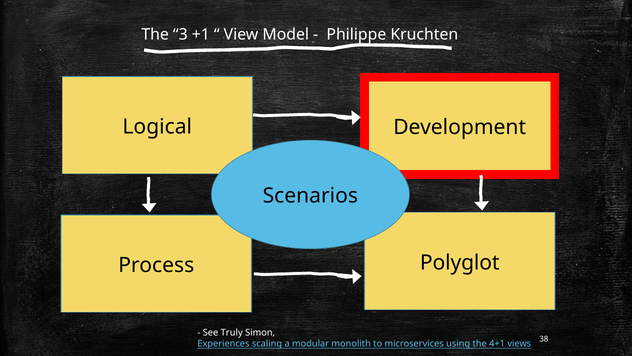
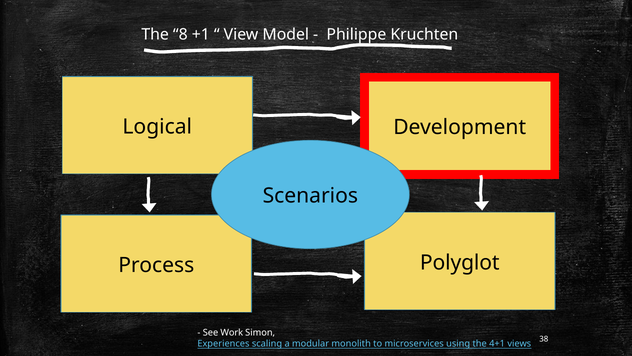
3: 3 -> 8
Truly: Truly -> Work
